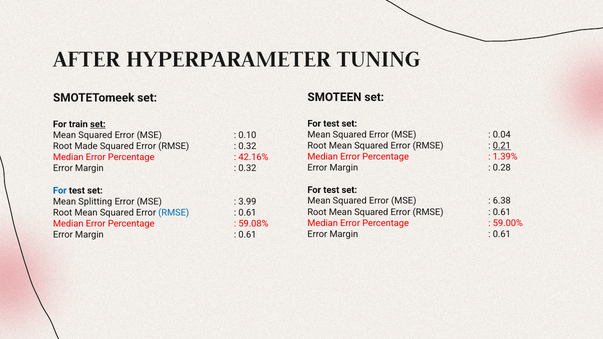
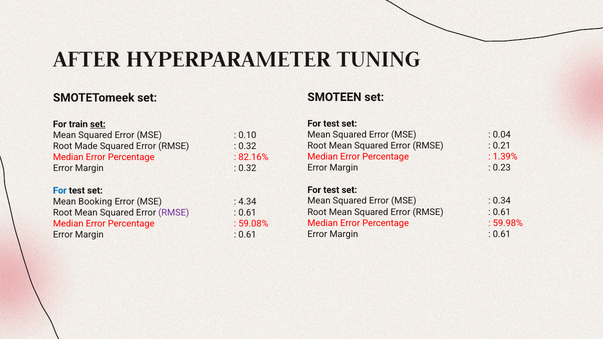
0.21 underline: present -> none
42.16%: 42.16% -> 82.16%
0.28: 0.28 -> 0.23
6.38: 6.38 -> 0.34
Splitting: Splitting -> Booking
3.99: 3.99 -> 4.34
RMSE at (174, 213) colour: blue -> purple
59.00%: 59.00% -> 59.98%
